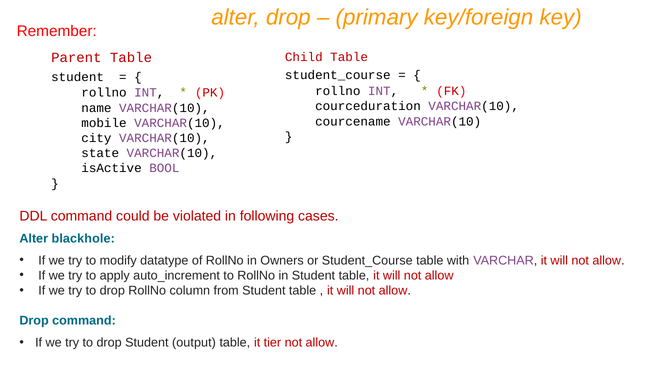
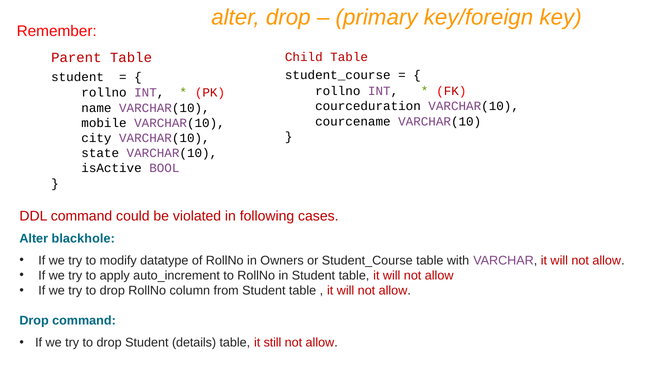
output: output -> details
tier: tier -> still
